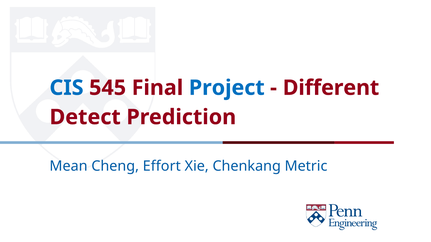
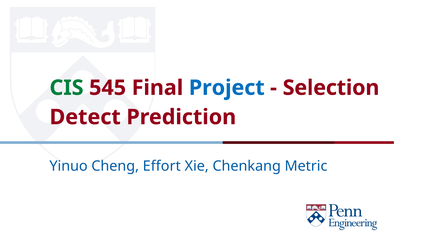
CIS colour: blue -> green
Different: Different -> Selection
Mean: Mean -> Yinuo
